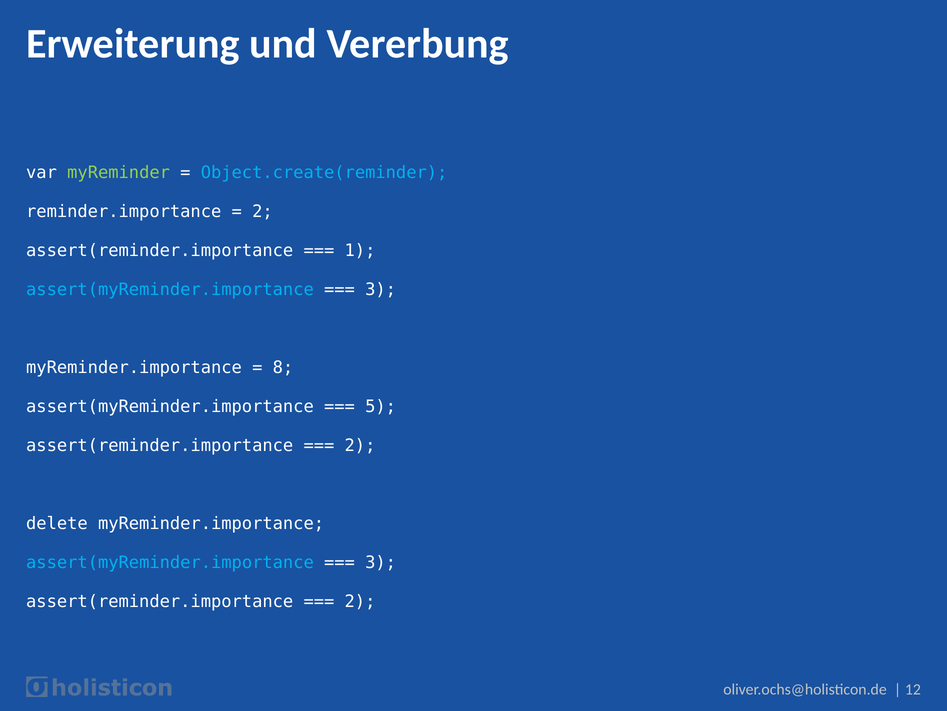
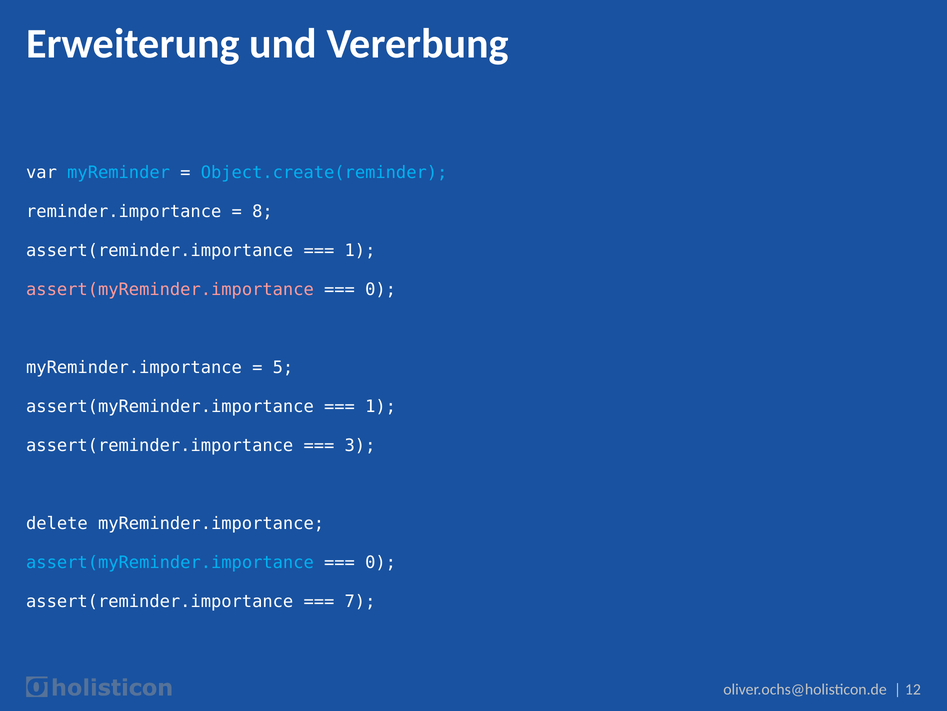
myReminder colour: light green -> light blue
2 at (262, 212): 2 -> 8
assert(myReminder.importance at (170, 289) colour: light blue -> pink
3 at (381, 289): 3 -> 0
8: 8 -> 5
5 at (381, 406): 5 -> 1
2 at (360, 445): 2 -> 3
3 at (381, 562): 3 -> 0
2 at (360, 601): 2 -> 7
